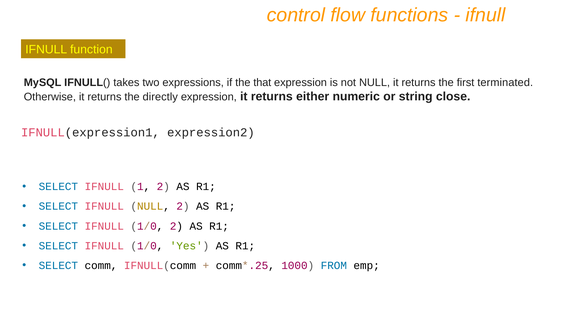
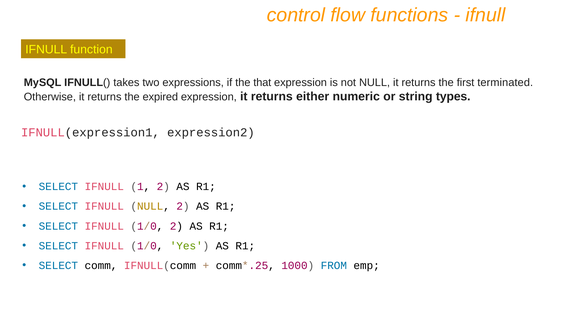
directly: directly -> expired
close: close -> types
